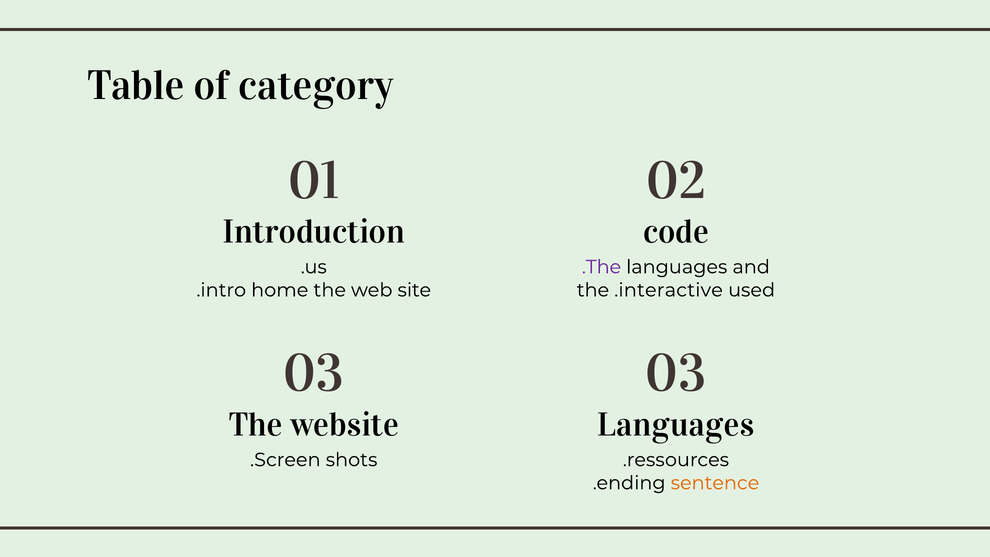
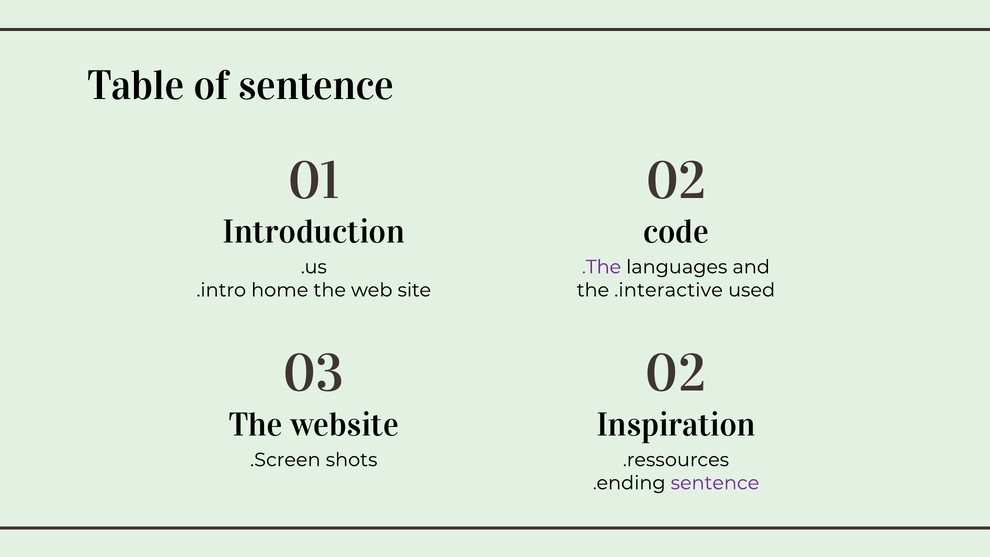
of category: category -> sentence
03 03: 03 -> 02
Languages at (676, 425): Languages -> Inspiration
sentence at (715, 483) colour: orange -> purple
